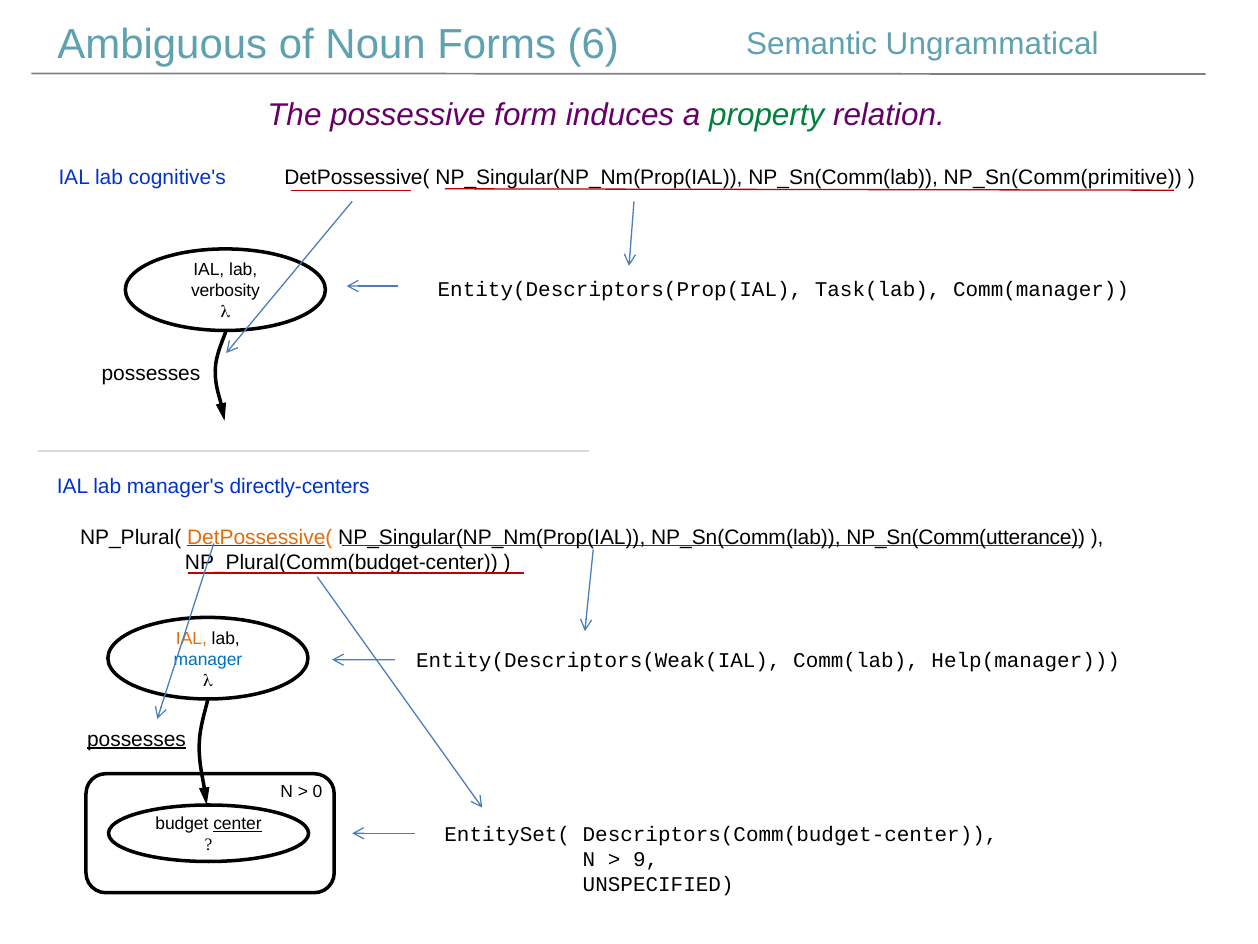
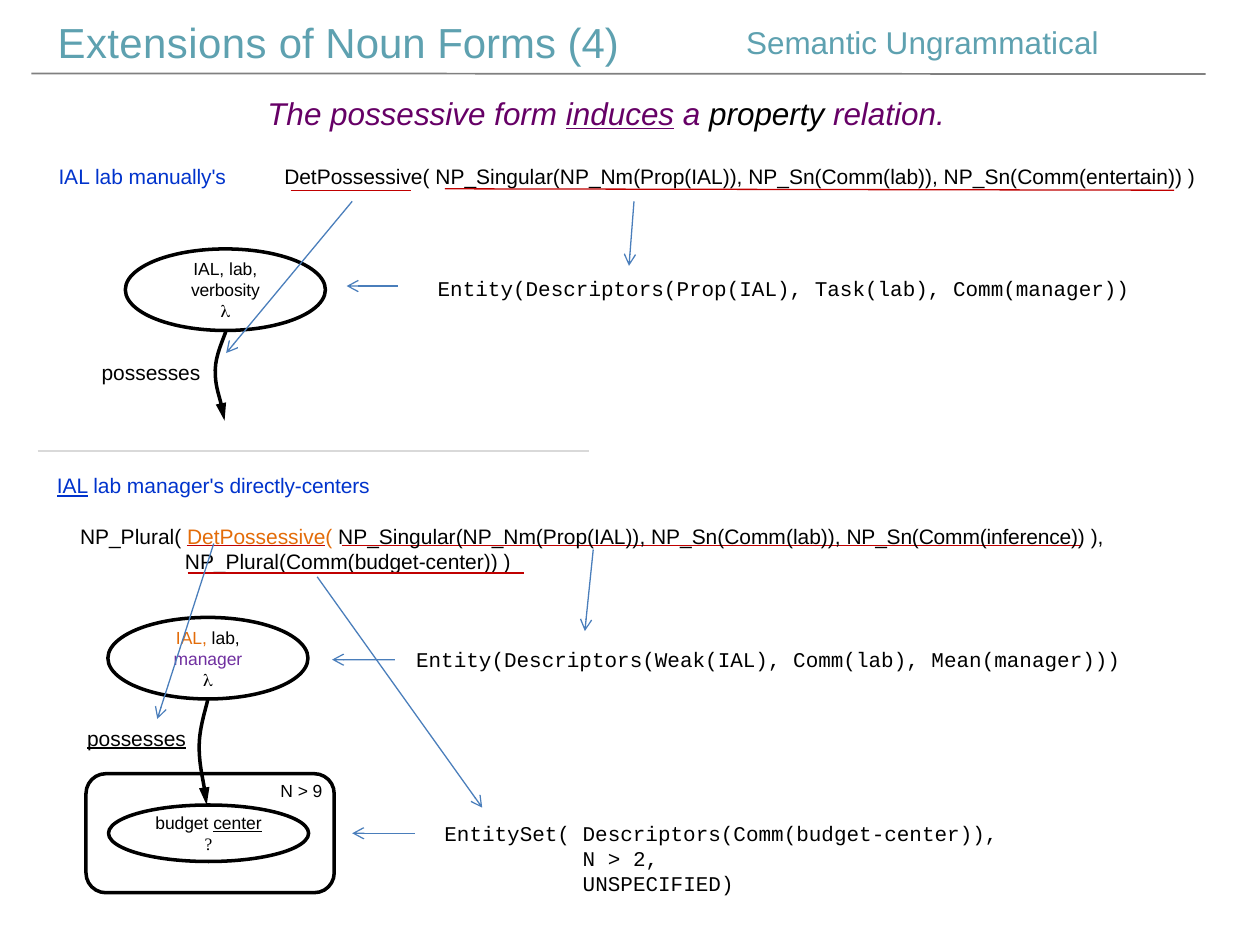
Ambiguous: Ambiguous -> Extensions
6: 6 -> 4
induces underline: none -> present
property colour: green -> black
cognitive's: cognitive's -> manually's
NP_Sn(Comm(primitive: NP_Sn(Comm(primitive -> NP_Sn(Comm(entertain
IAL at (73, 487) underline: none -> present
NP_Sn(Comm(utterance: NP_Sn(Comm(utterance -> NP_Sn(Comm(inference
manager colour: blue -> purple
Help(manager: Help(manager -> Mean(manager
0: 0 -> 9
9: 9 -> 2
